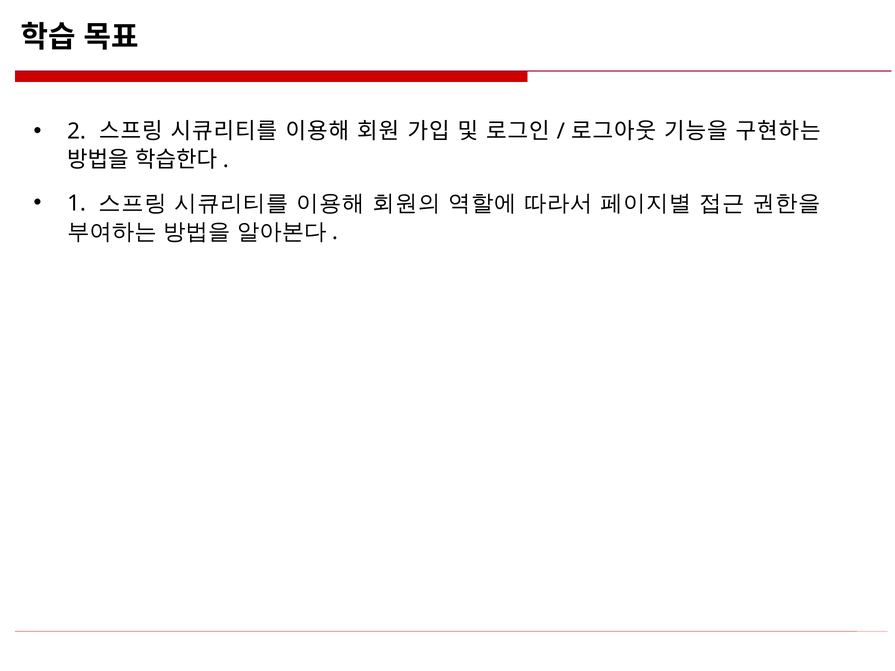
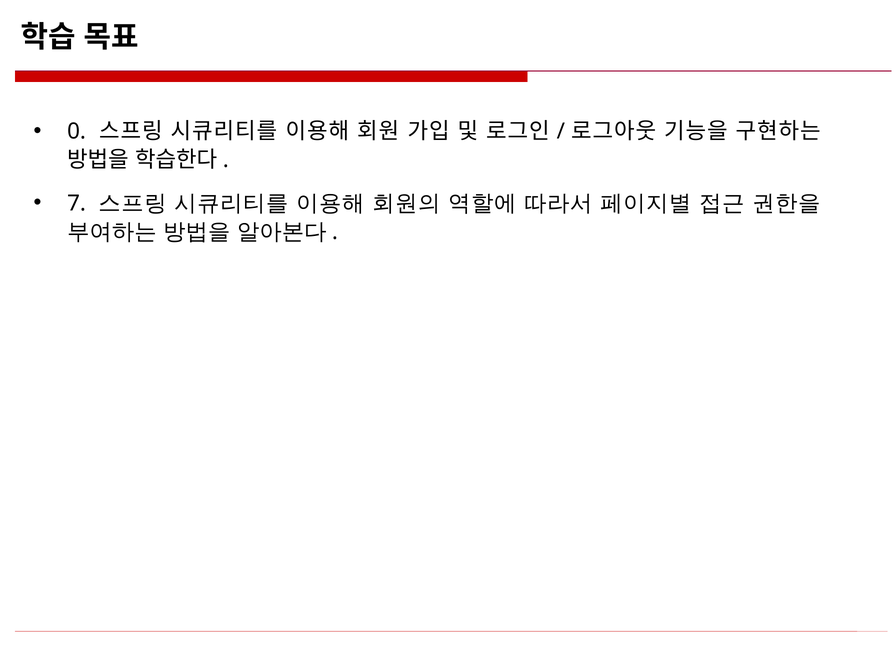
2: 2 -> 0
1: 1 -> 7
